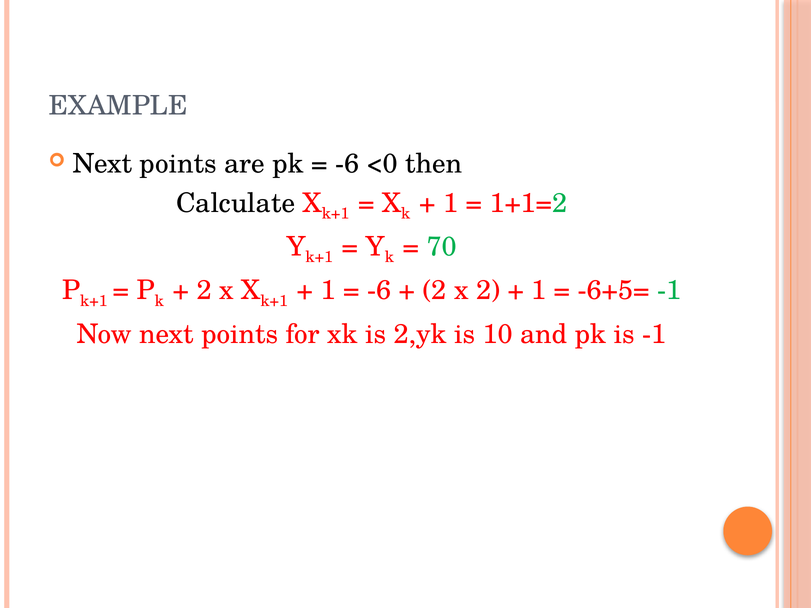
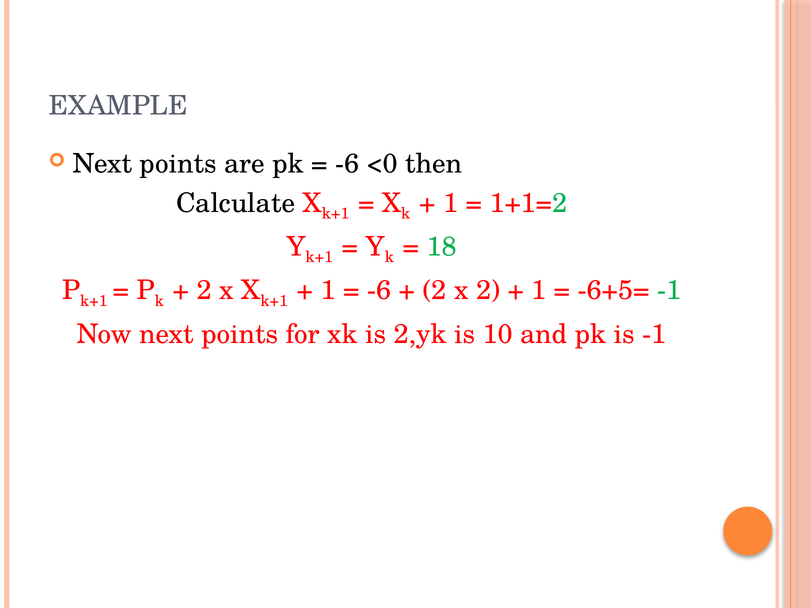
70: 70 -> 18
